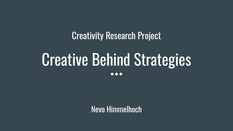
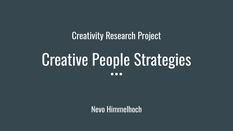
Behind: Behind -> People
